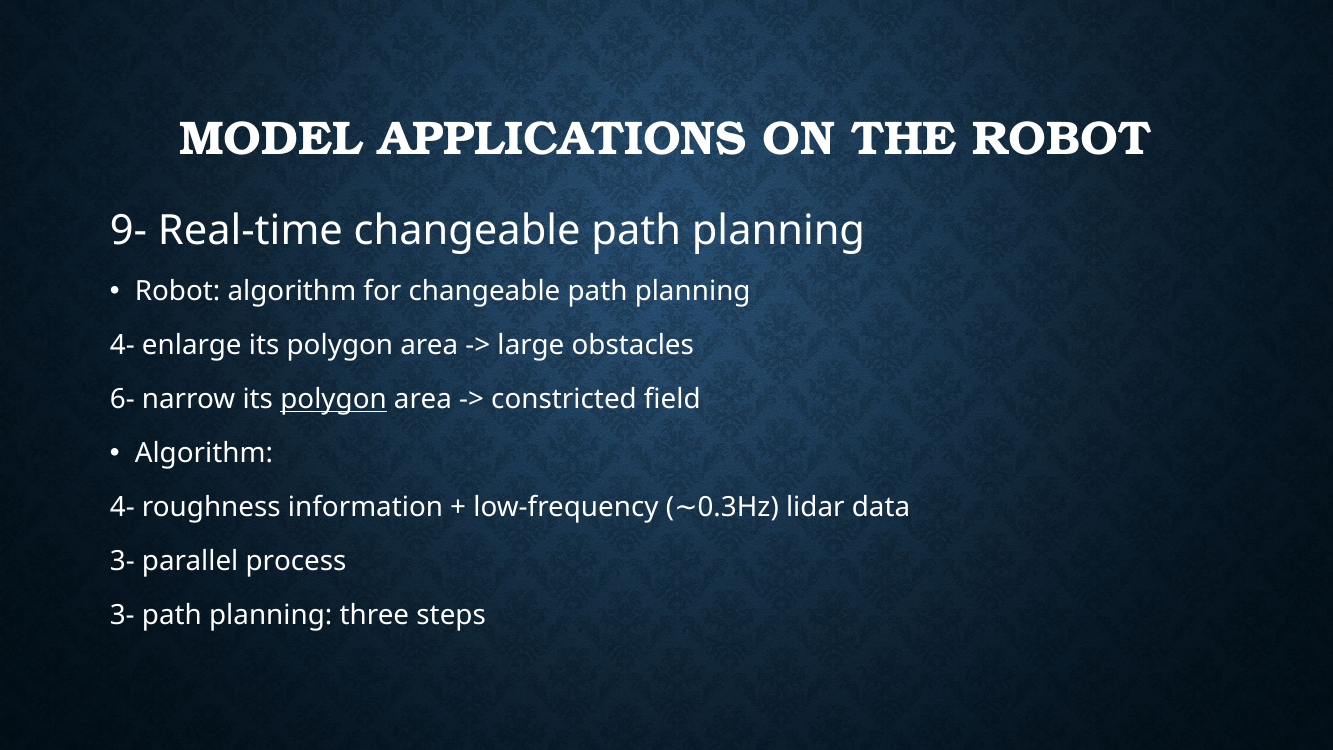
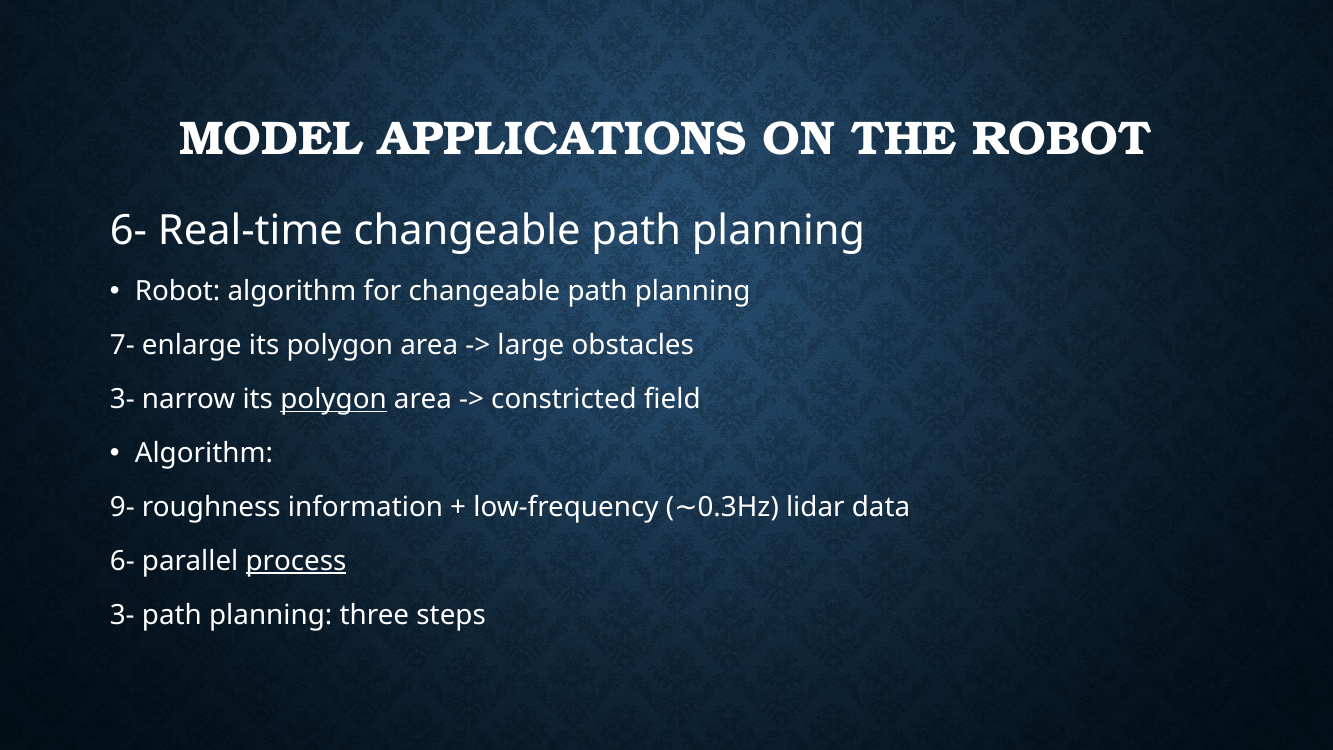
9- at (129, 230): 9- -> 6-
4- at (122, 346): 4- -> 7-
6- at (122, 400): 6- -> 3-
4- at (122, 507): 4- -> 9-
3- at (122, 561): 3- -> 6-
process underline: none -> present
